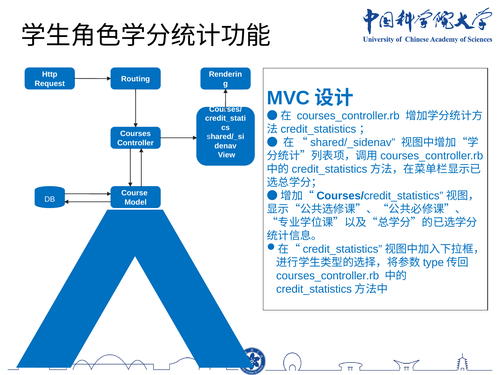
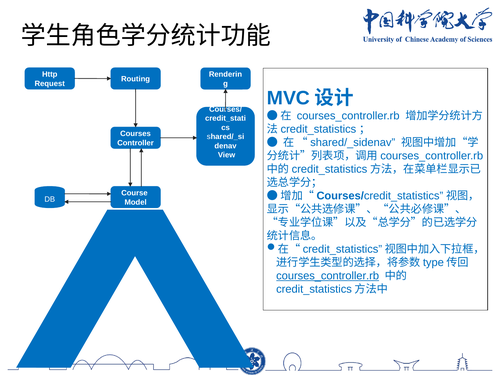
courses_controller.rb at (328, 276) underline: none -> present
